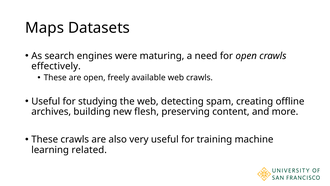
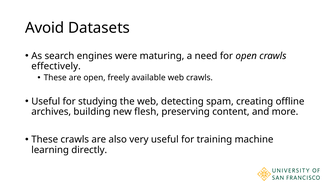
Maps: Maps -> Avoid
related: related -> directly
